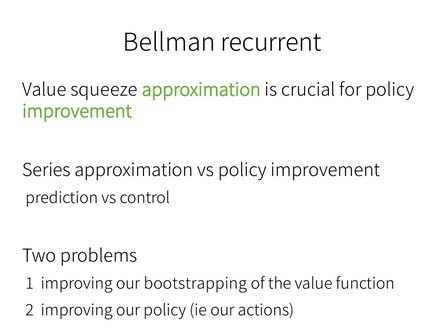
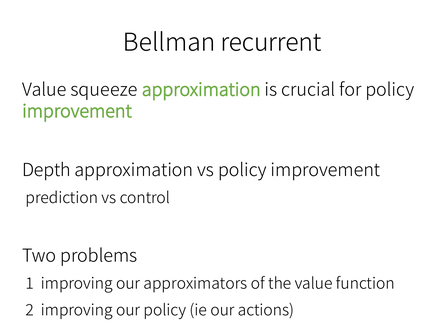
Series: Series -> Depth
bootstrapping: bootstrapping -> approximators
